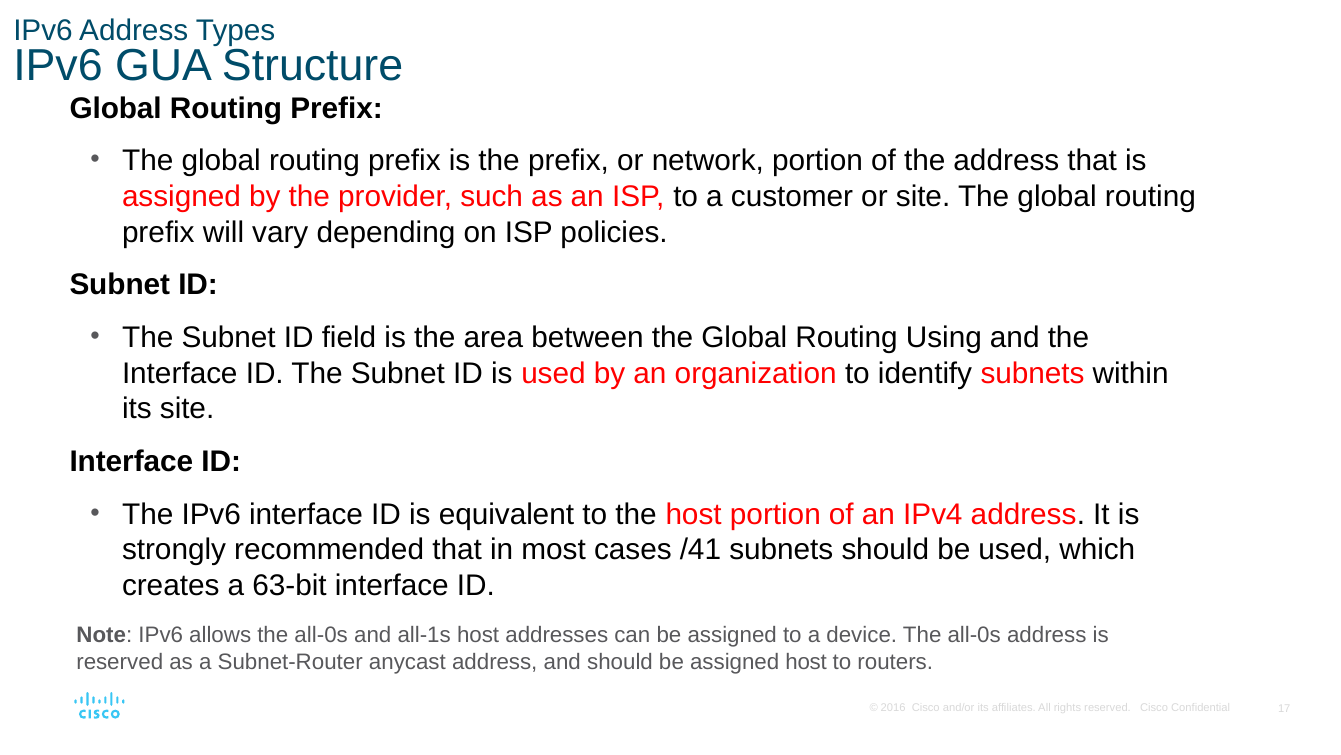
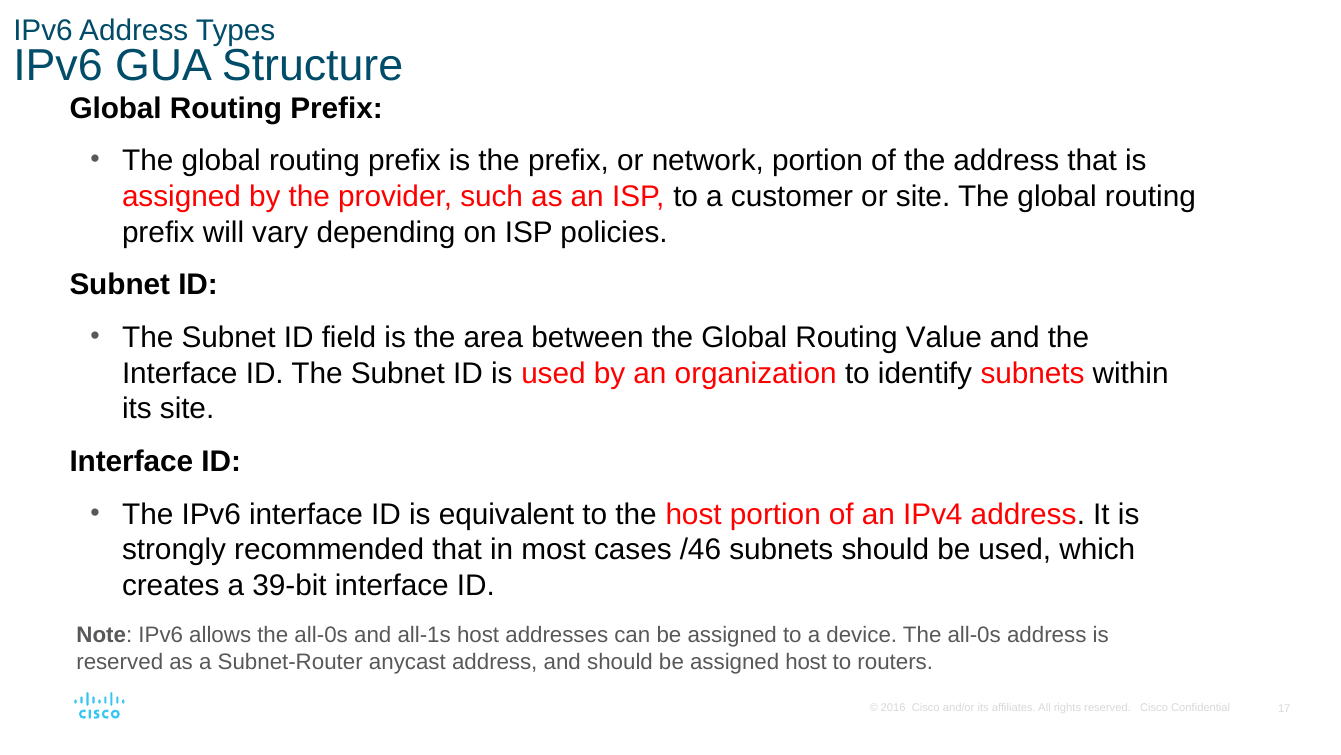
Using: Using -> Value
/41: /41 -> /46
63-bit: 63-bit -> 39-bit
